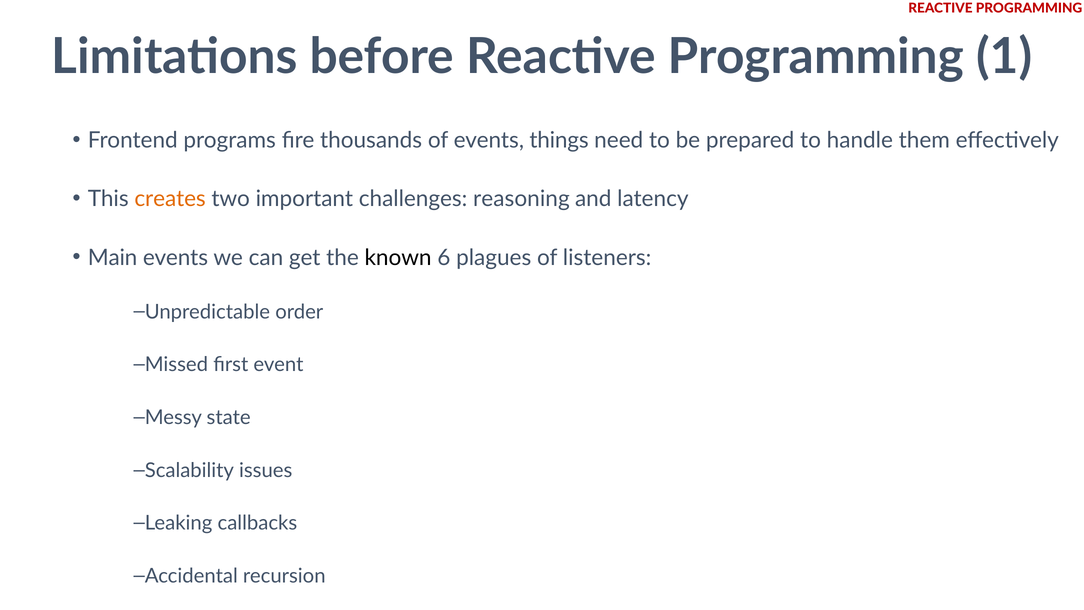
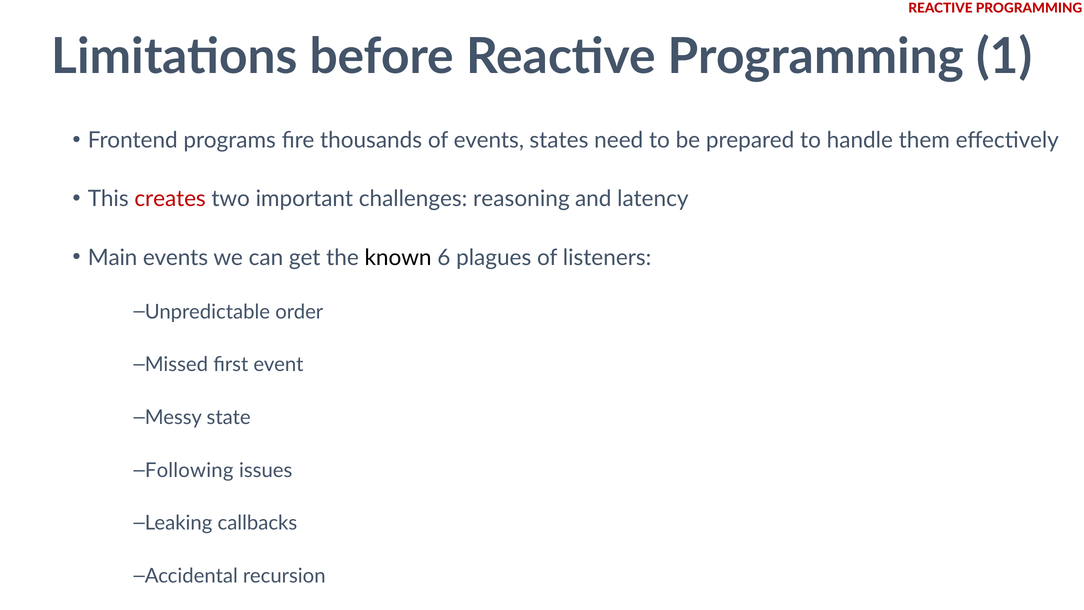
things: things -> states
creates colour: orange -> red
Scalability: Scalability -> Following
